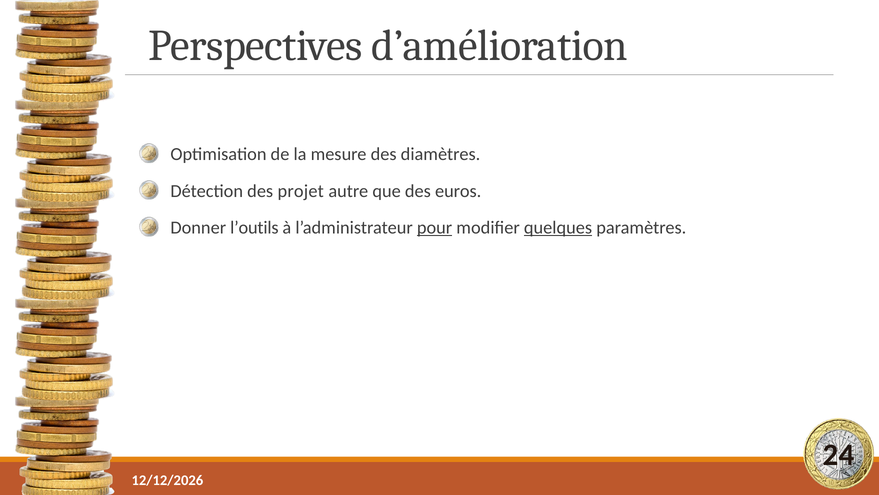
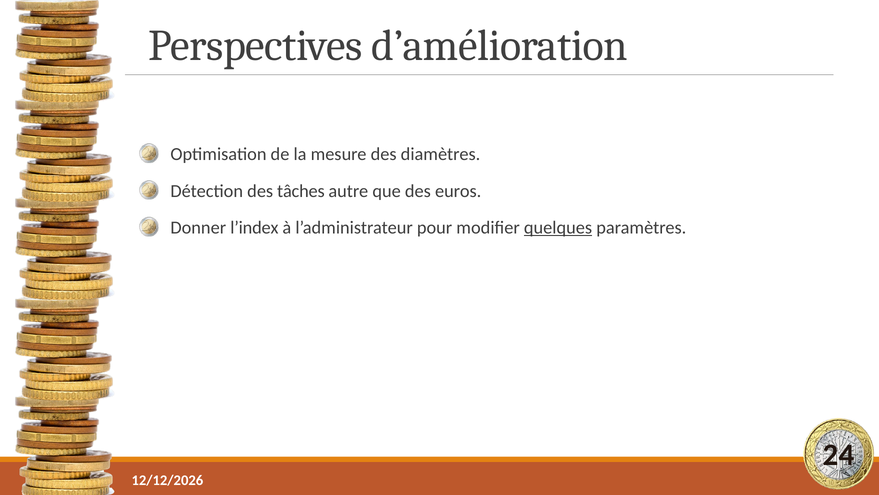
projet: projet -> tâches
l’outils: l’outils -> l’index
pour underline: present -> none
